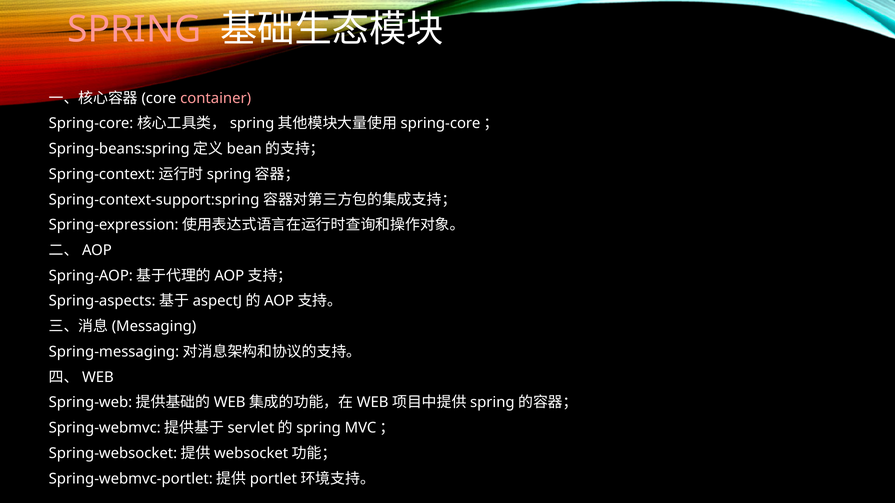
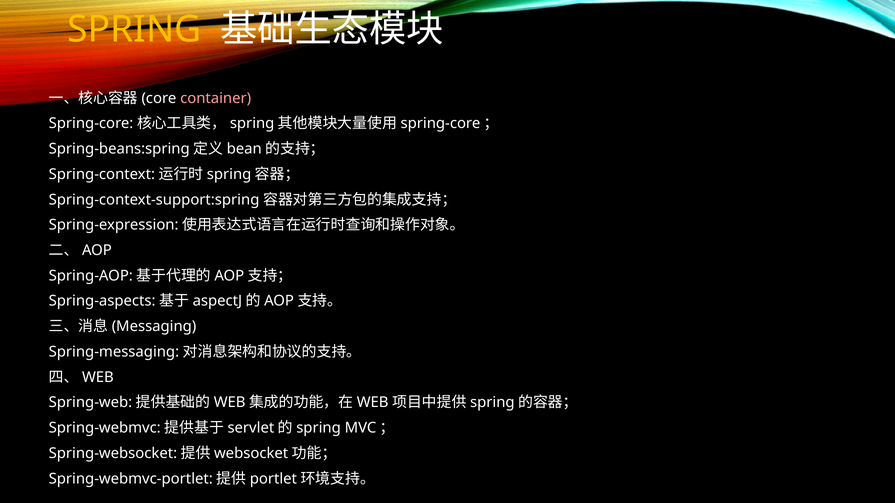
SPRING colour: pink -> yellow
